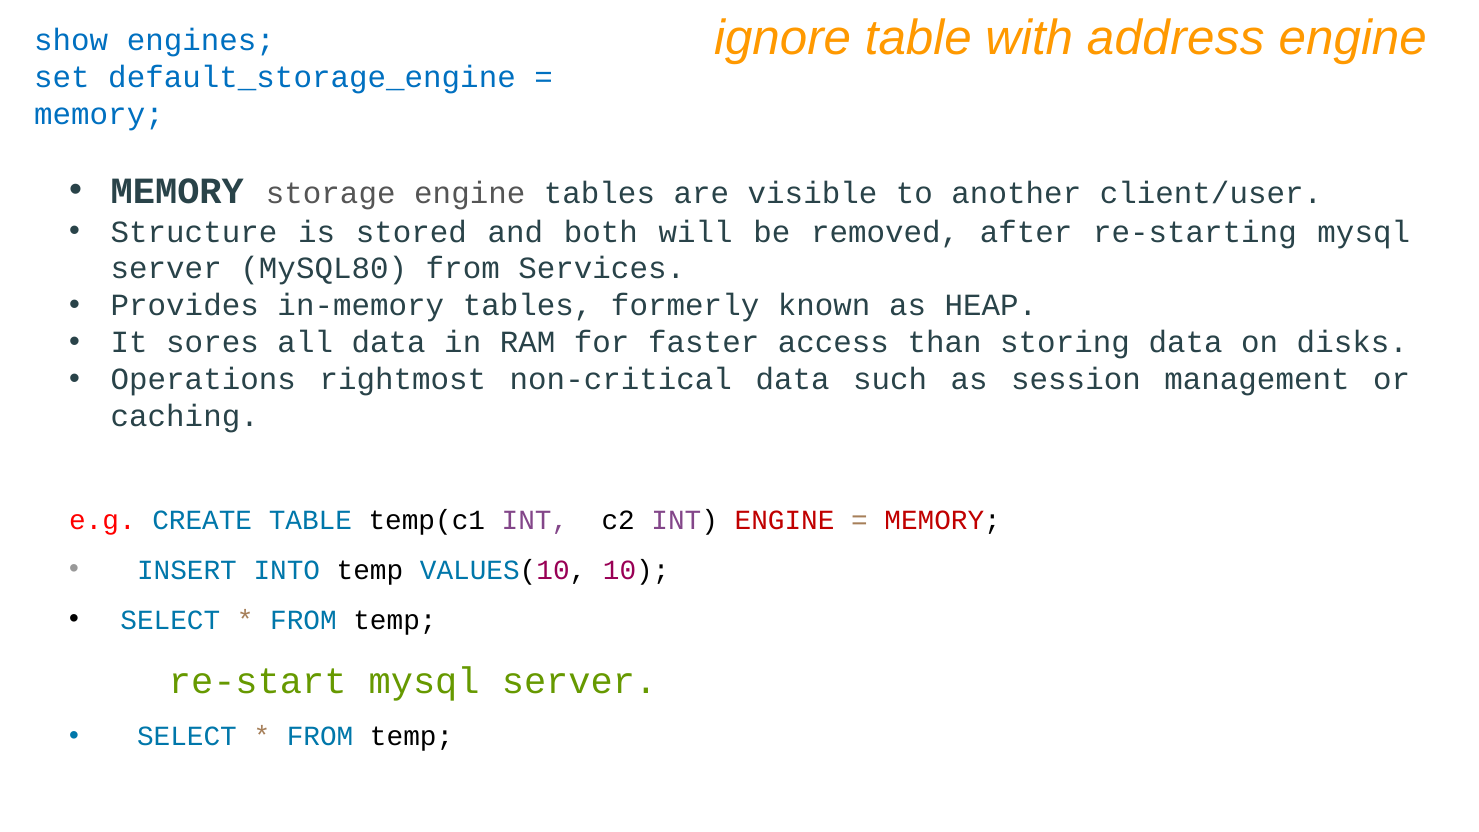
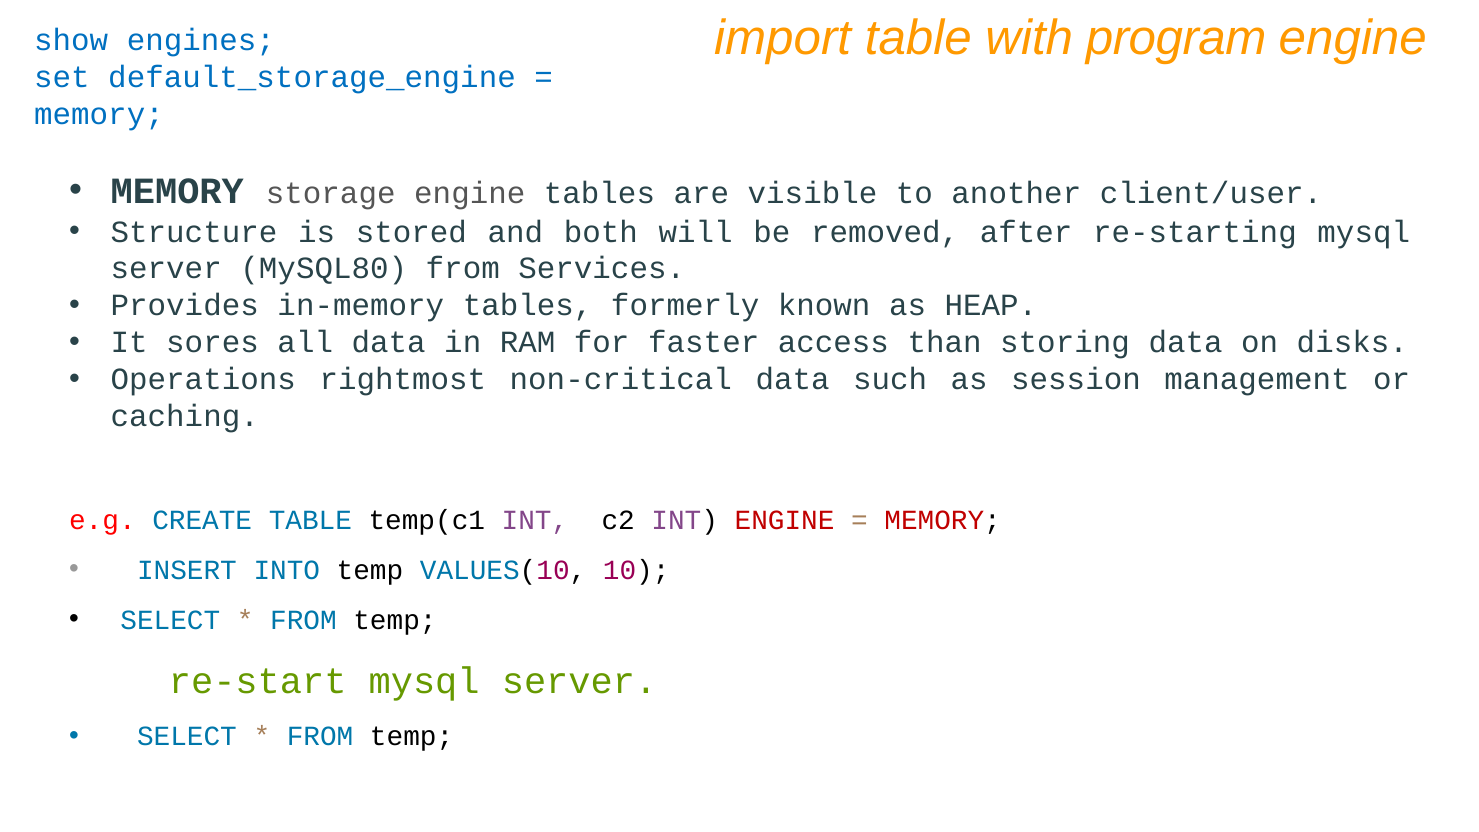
ignore: ignore -> import
address: address -> program
